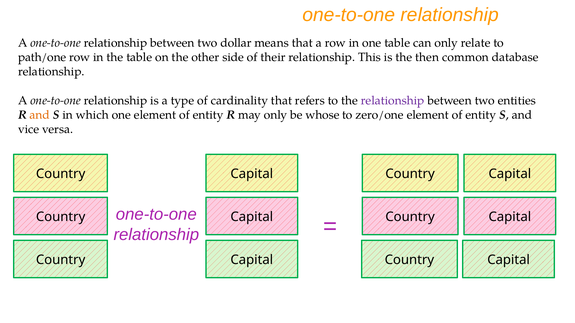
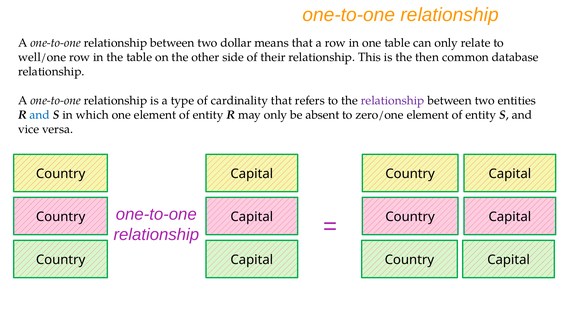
path/one: path/one -> well/one
and at (40, 115) colour: orange -> blue
whose: whose -> absent
